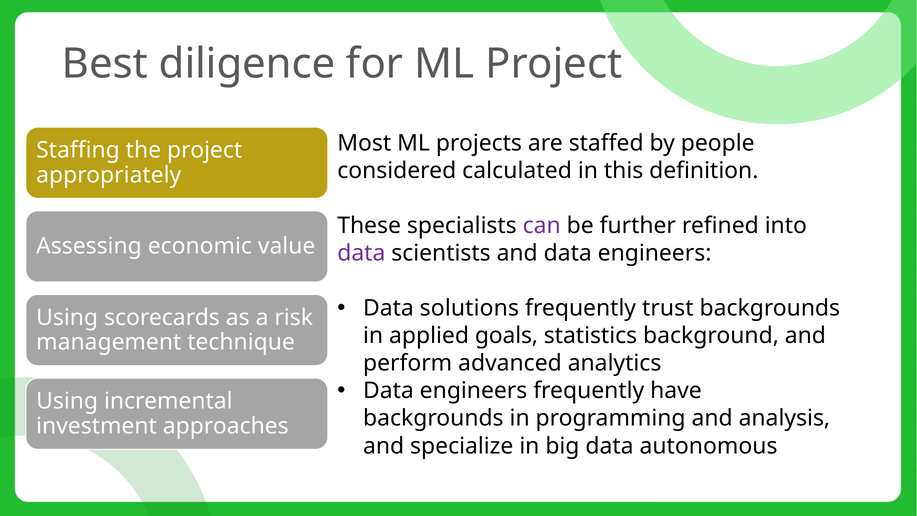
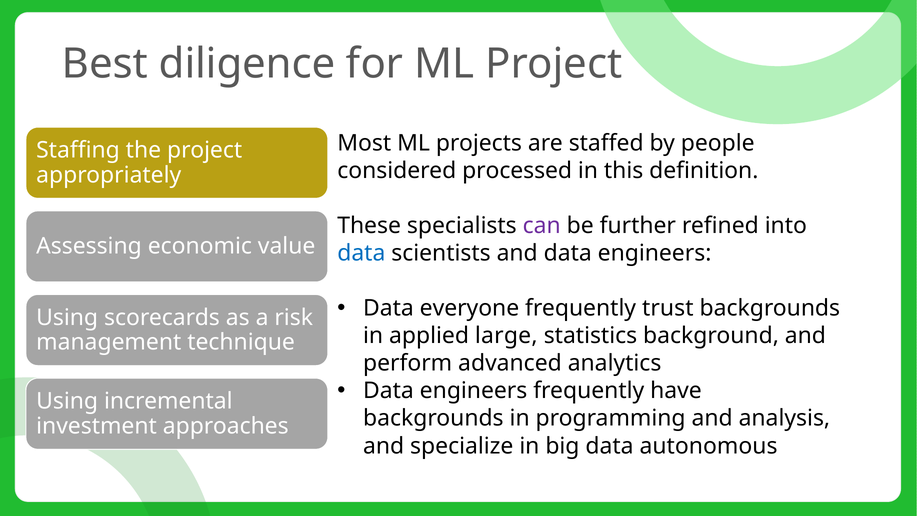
calculated: calculated -> processed
data at (361, 253) colour: purple -> blue
solutions: solutions -> everyone
goals: goals -> large
